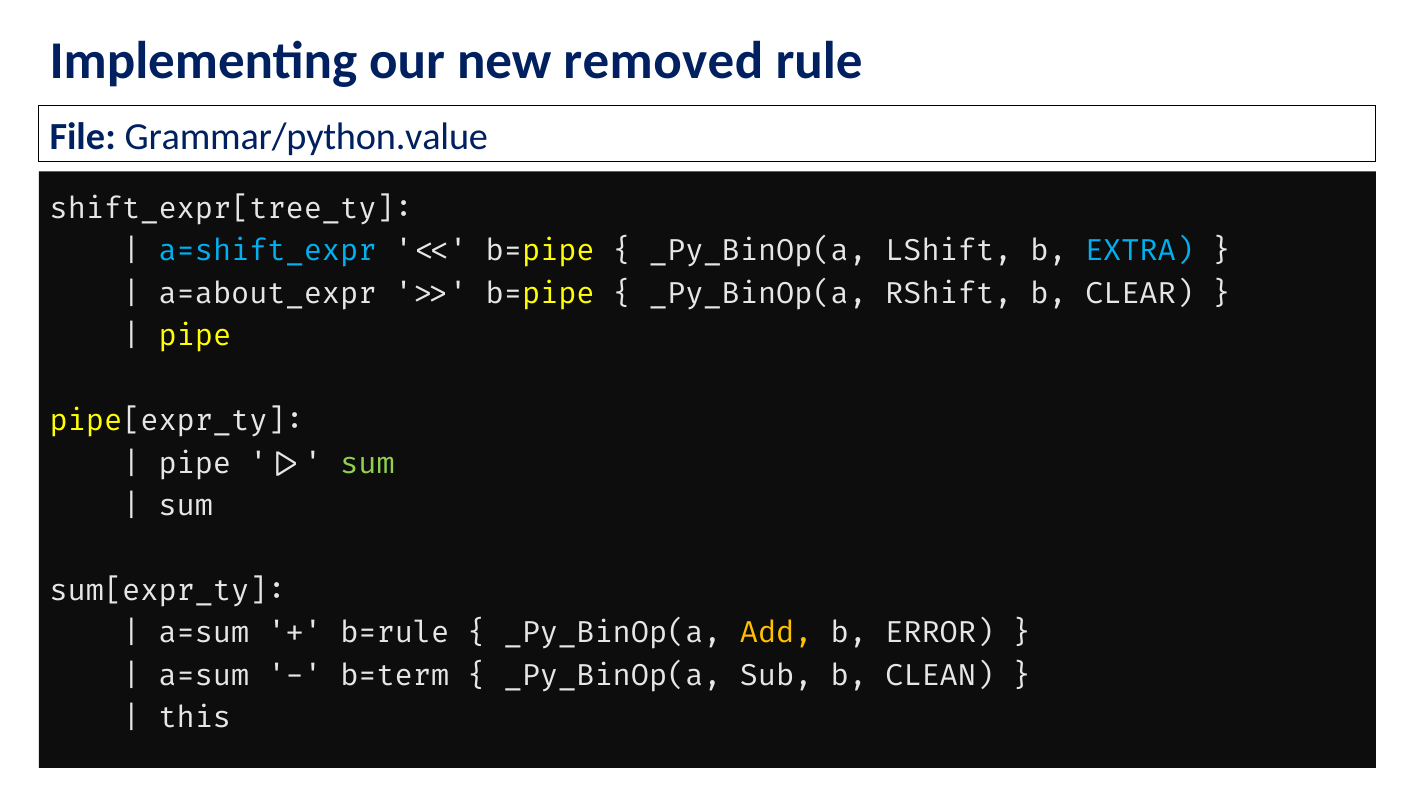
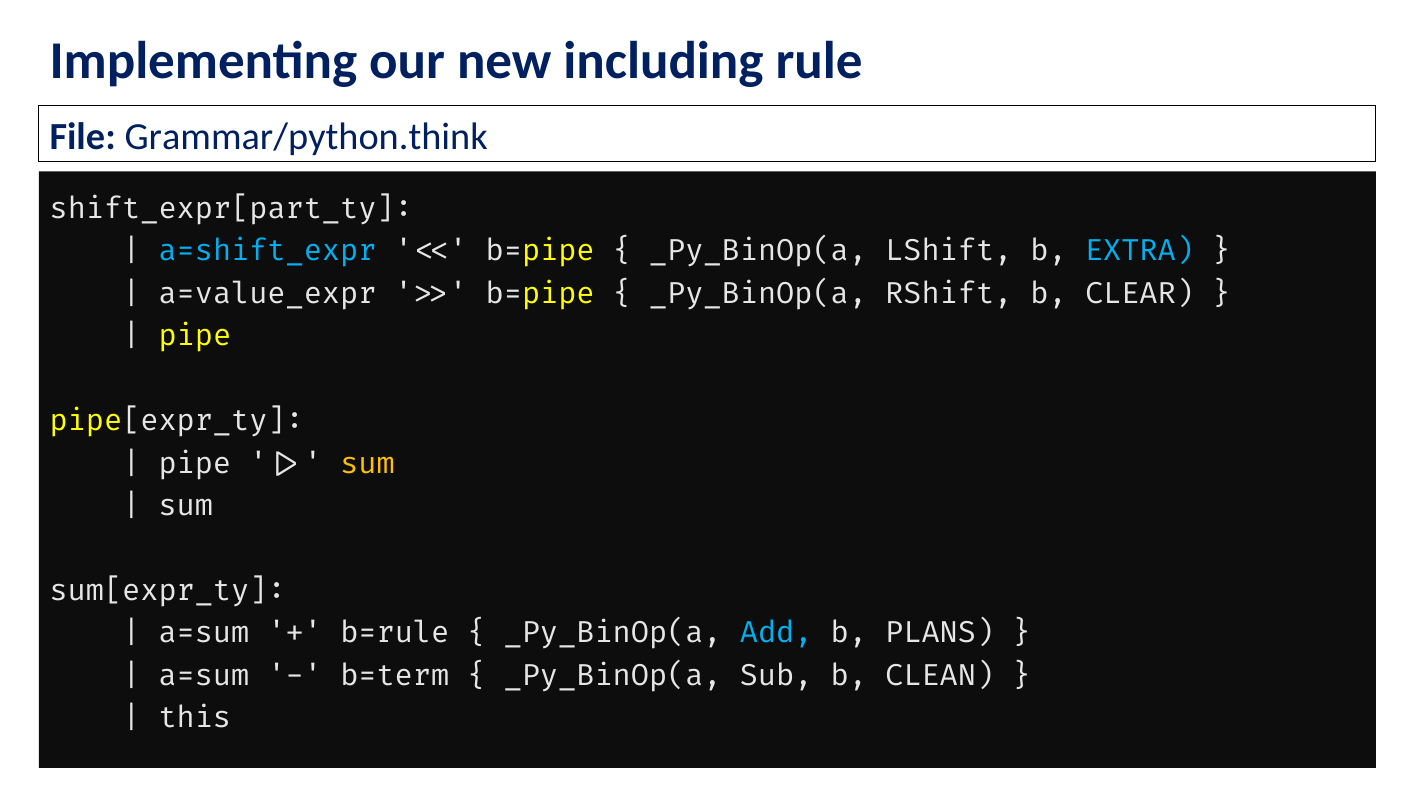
removed: removed -> including
Grammar/python.value: Grammar/python.value -> Grammar/python.think
shift_expr[tree_ty: shift_expr[tree_ty -> shift_expr[part_ty
a=about_expr: a=about_expr -> a=value_expr
sum at (367, 463) colour: light green -> yellow
Add colour: yellow -> light blue
ERROR: ERROR -> PLANS
